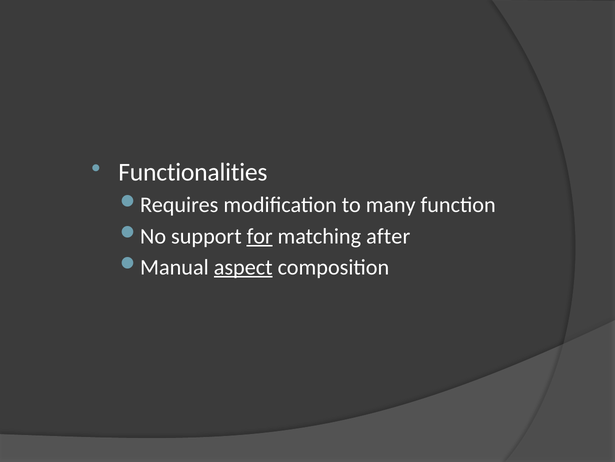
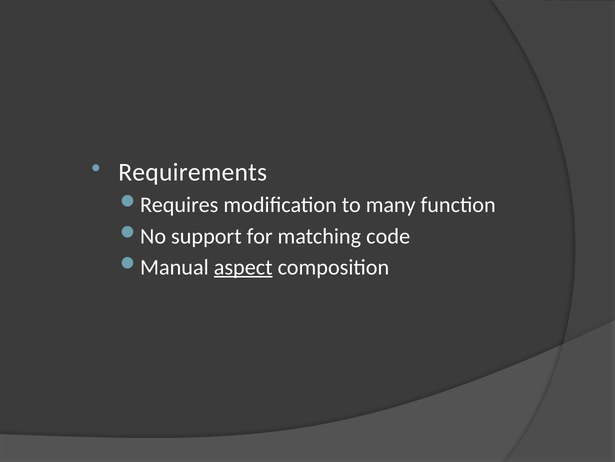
Functionalities: Functionalities -> Requirements
for underline: present -> none
after: after -> code
